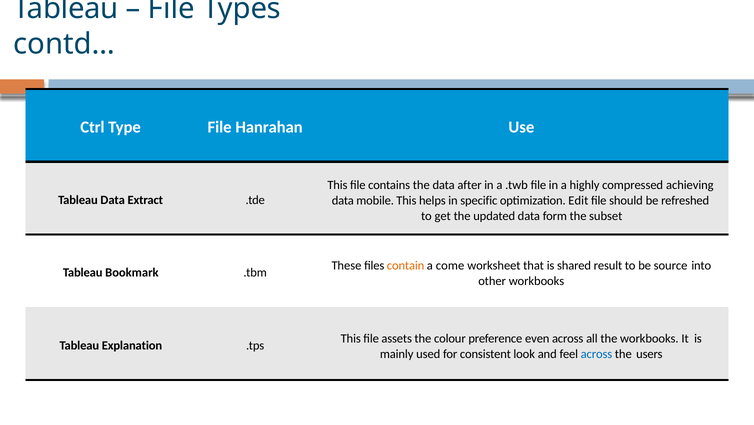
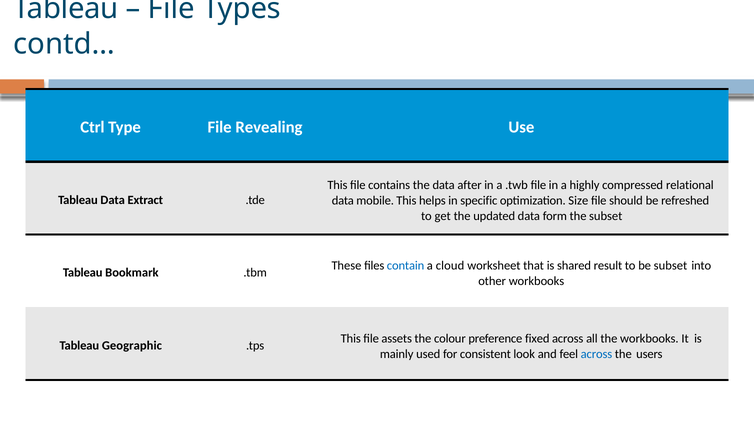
Hanrahan: Hanrahan -> Revealing
achieving: achieving -> relational
Edit: Edit -> Size
contain colour: orange -> blue
come: come -> cloud
be source: source -> subset
even: even -> fixed
Explanation: Explanation -> Geographic
